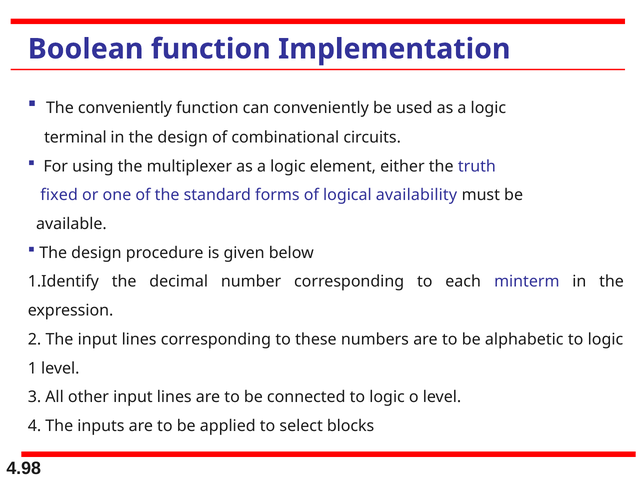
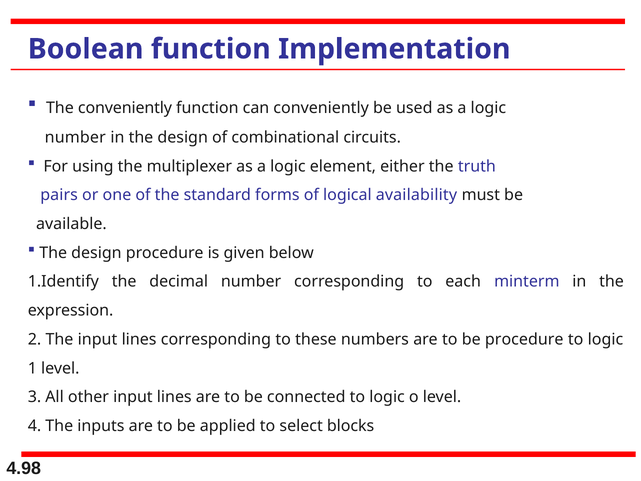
terminal at (75, 137): terminal -> number
fixed: fixed -> pairs
be alphabetic: alphabetic -> procedure
